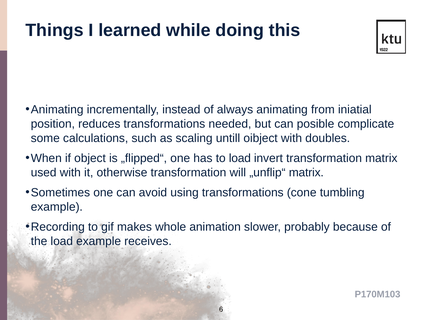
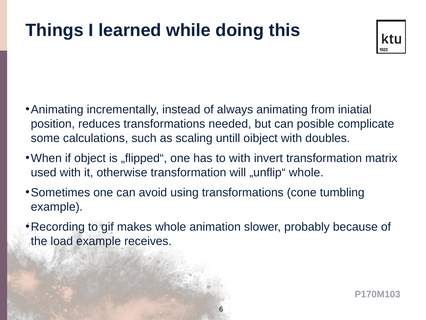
to load: load -> with
„unflip“ matrix: matrix -> whole
